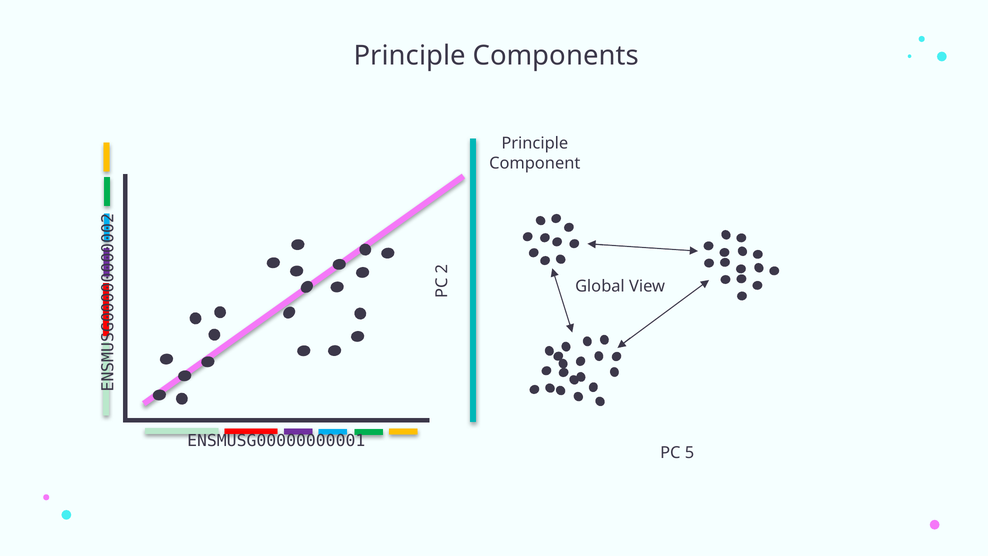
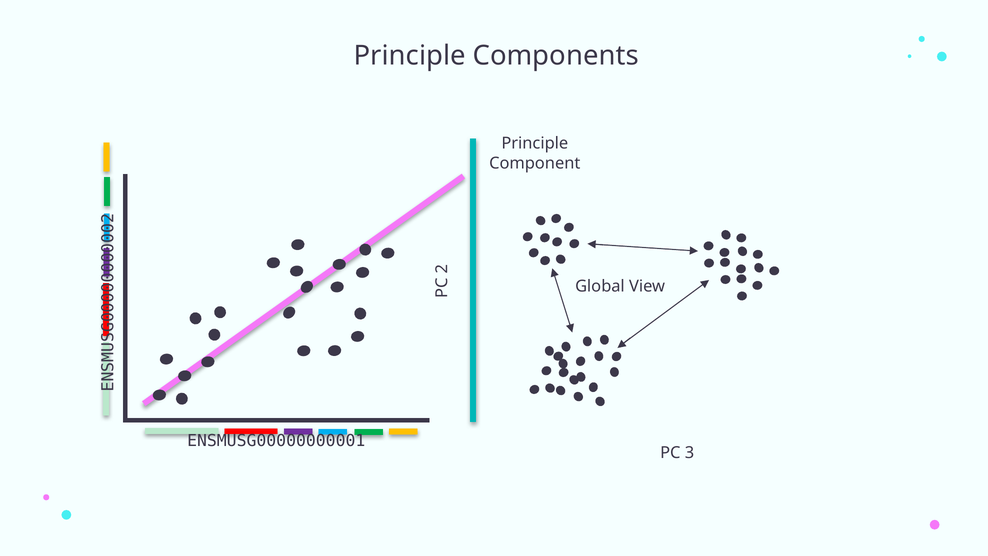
5: 5 -> 3
